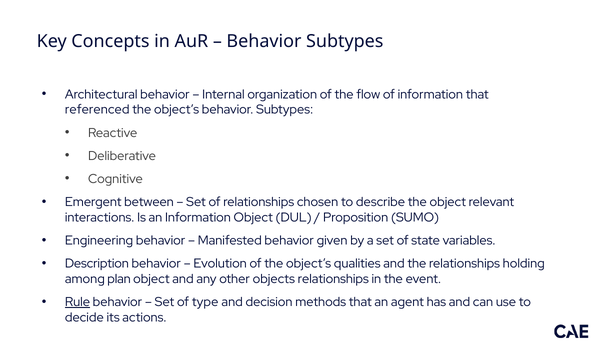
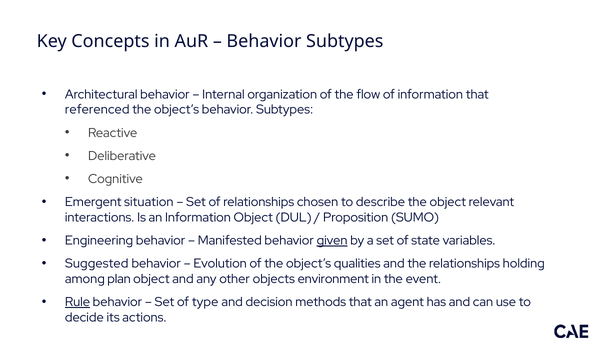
between: between -> situation
given underline: none -> present
Description: Description -> Suggested
objects relationships: relationships -> environment
